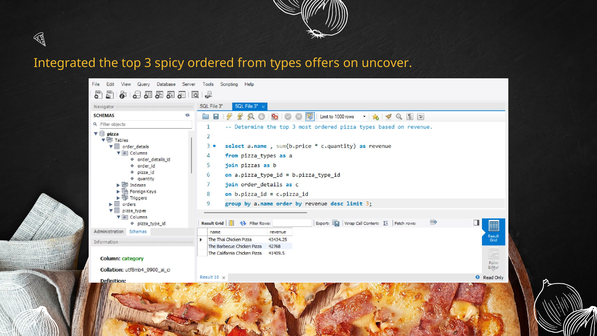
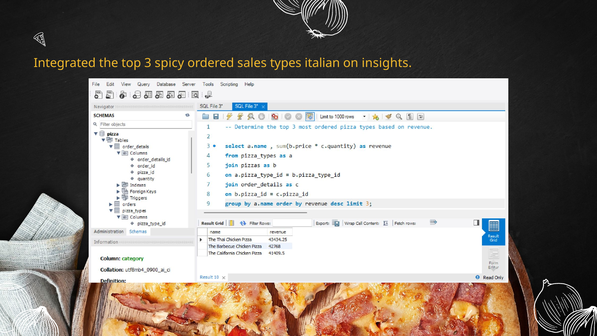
from: from -> sales
offers: offers -> italian
uncover: uncover -> insights
